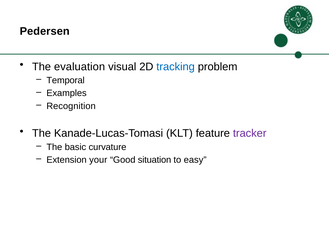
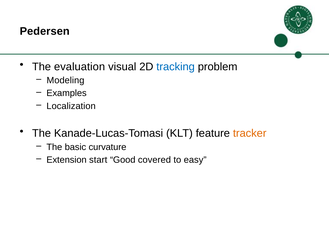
Temporal: Temporal -> Modeling
Recognition: Recognition -> Localization
tracker colour: purple -> orange
your: your -> start
situation: situation -> covered
